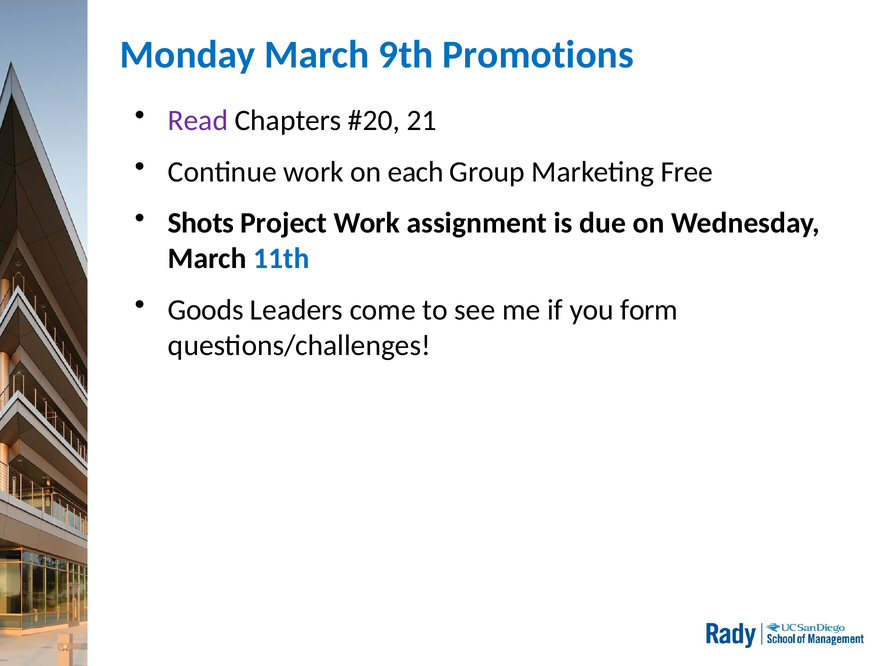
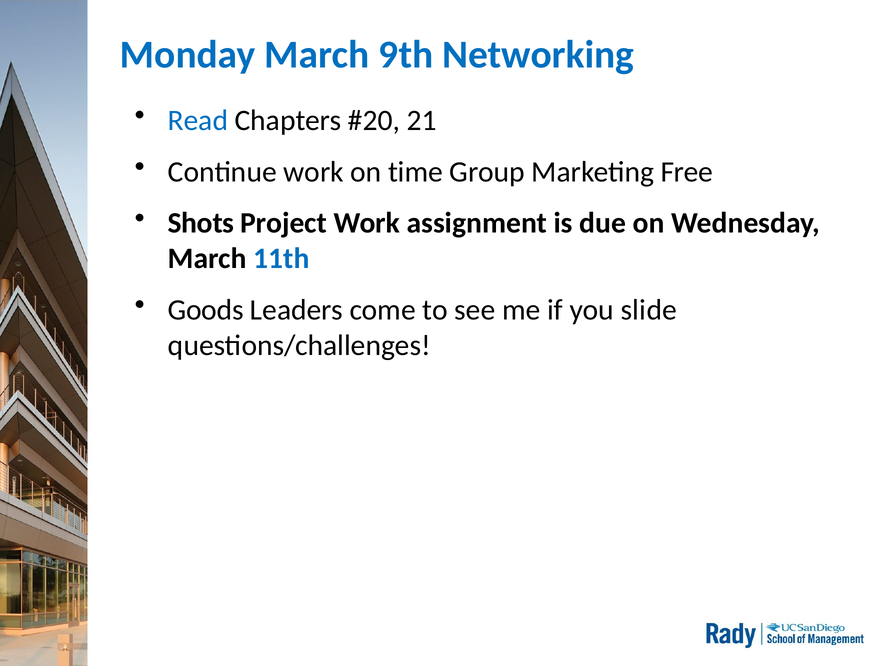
Promotions: Promotions -> Networking
Read colour: purple -> blue
each: each -> time
form: form -> slide
